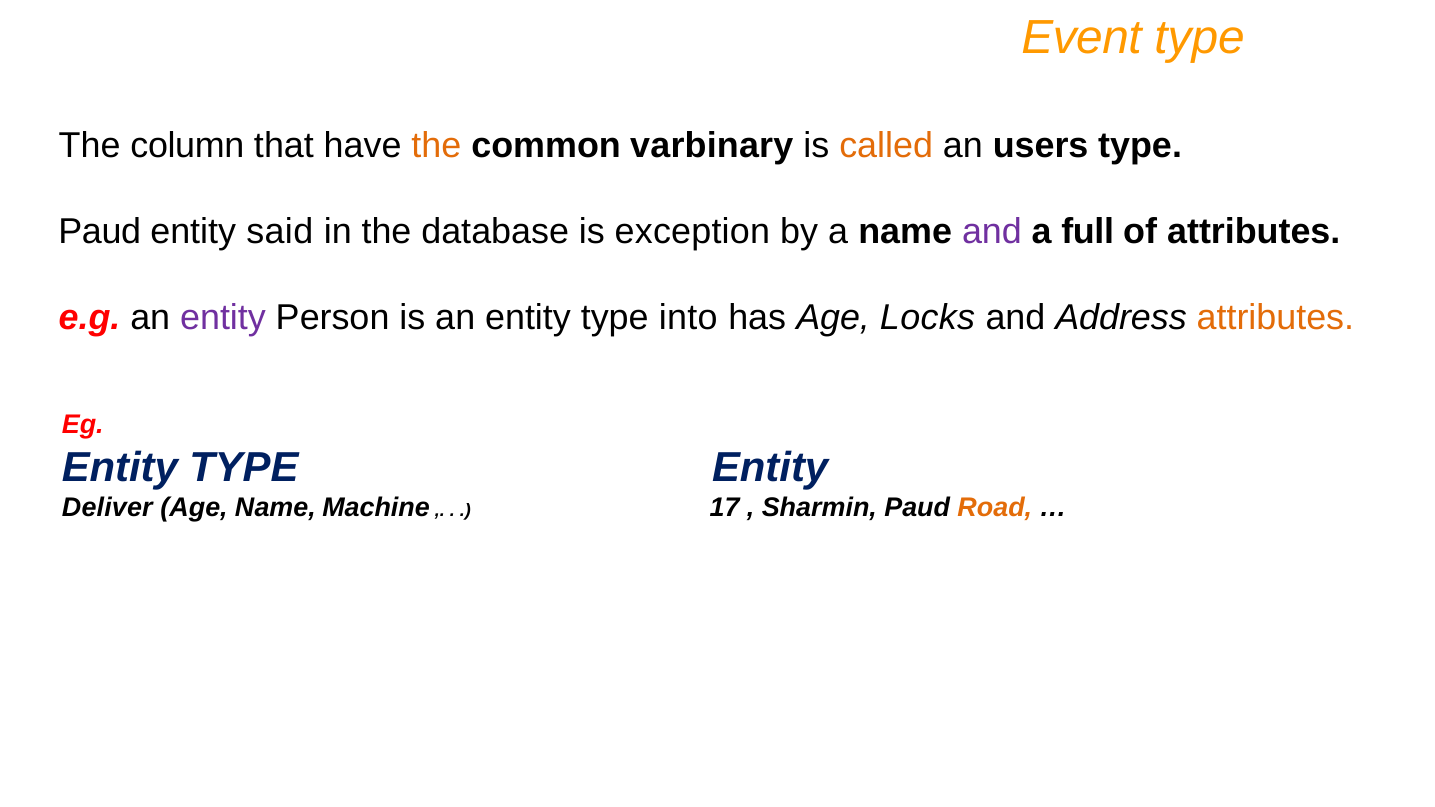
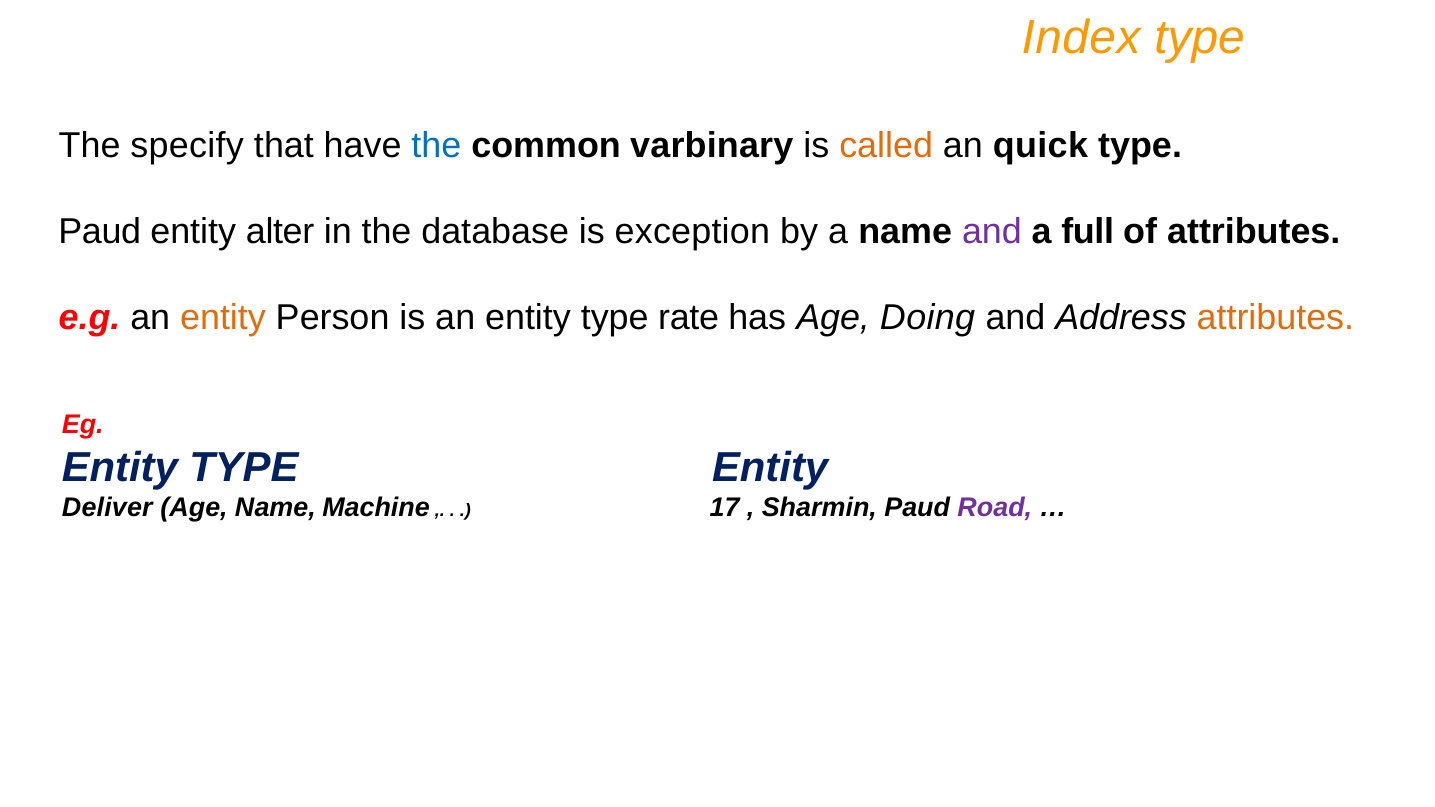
Event: Event -> Index
column: column -> specify
the at (436, 146) colour: orange -> blue
users: users -> quick
said: said -> alter
entity at (223, 318) colour: purple -> orange
into: into -> rate
Locks: Locks -> Doing
Road colour: orange -> purple
